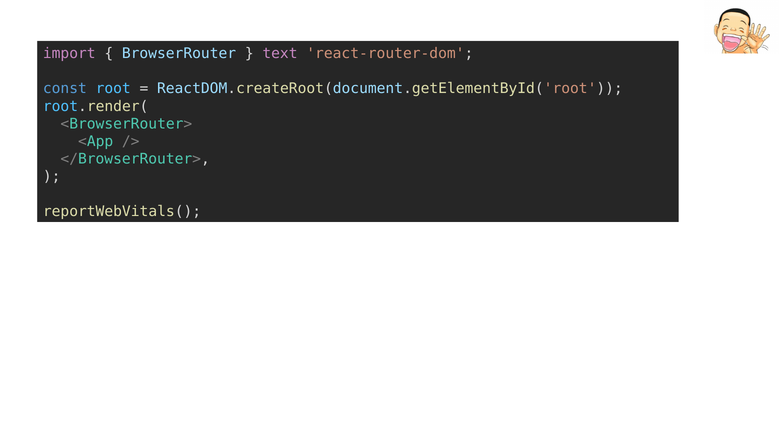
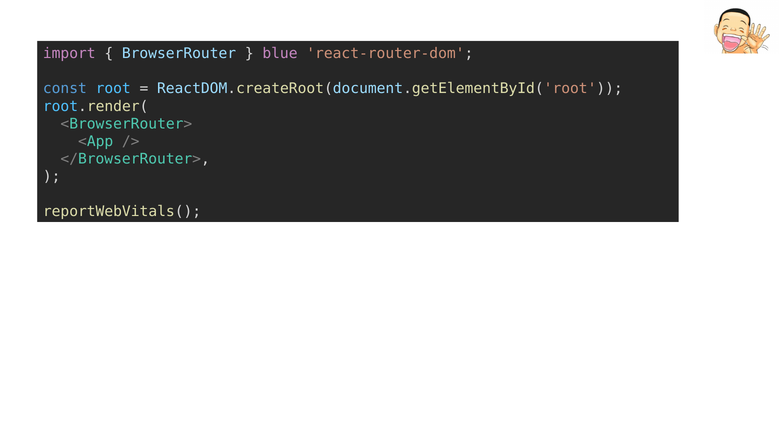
text: text -> blue
